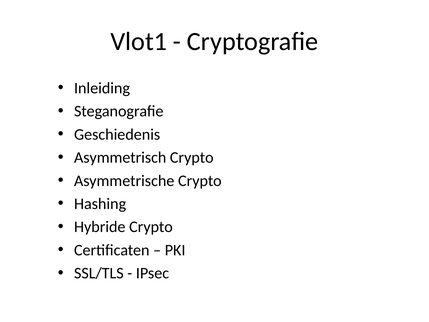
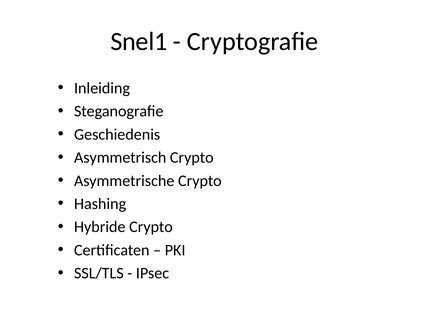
Vlot1: Vlot1 -> Snel1
